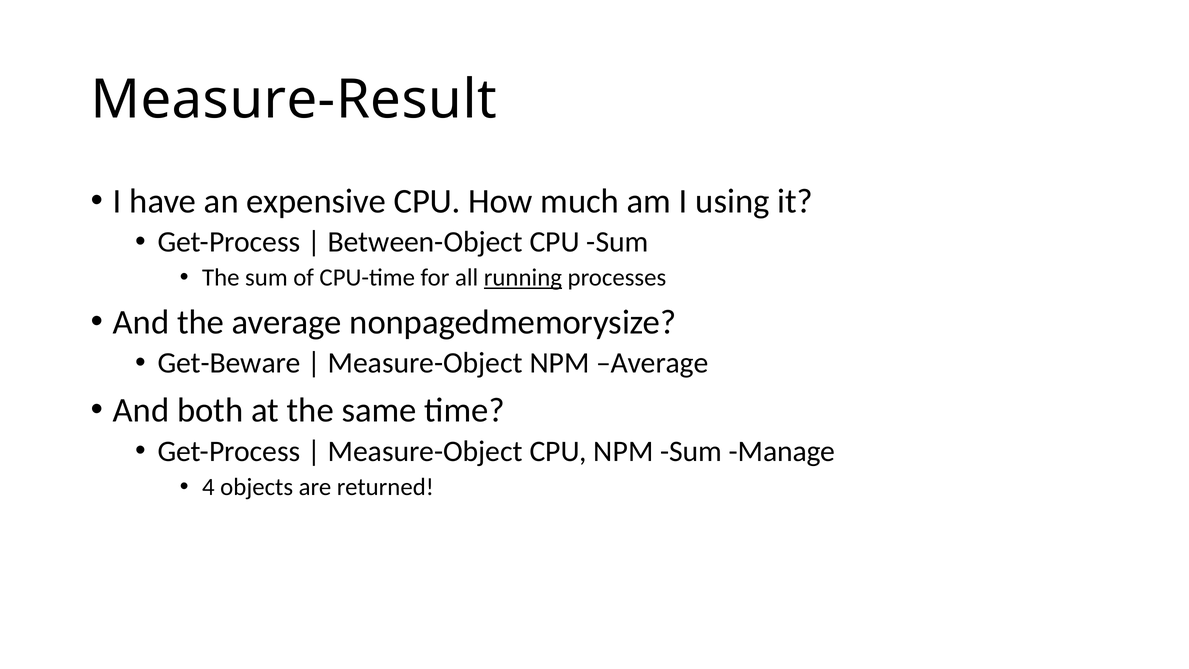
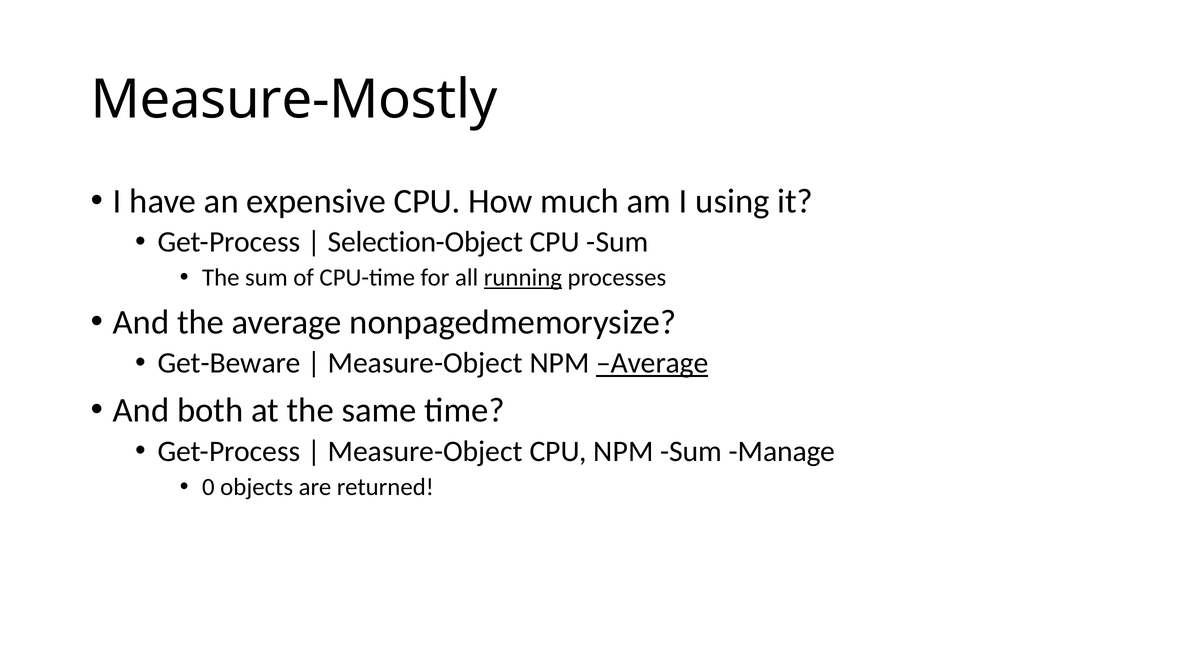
Measure-Result: Measure-Result -> Measure-Mostly
Between-Object: Between-Object -> Selection-Object
Average at (652, 363) underline: none -> present
4: 4 -> 0
